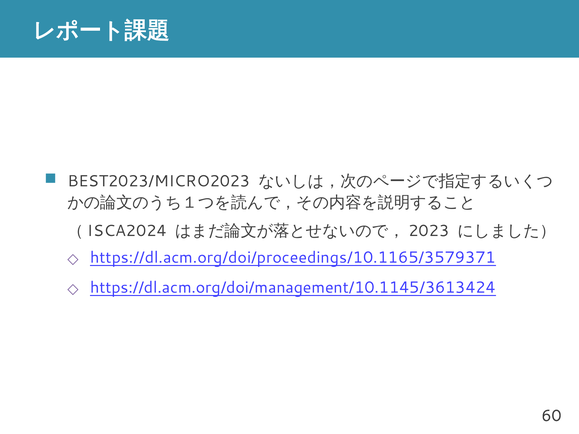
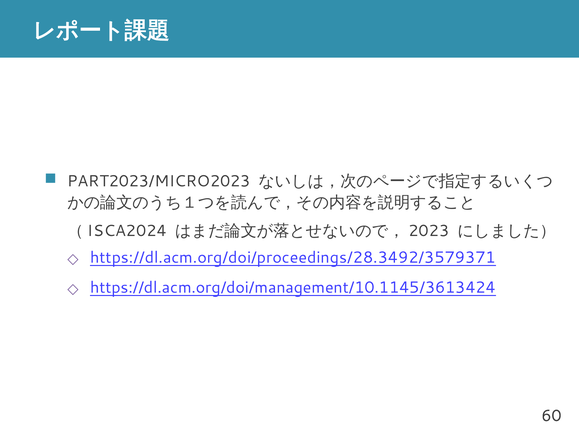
BEST2023/MICRO2023: BEST2023/MICRO2023 -> PART2023/MICRO2023
https://dl.acm.org/doi/proceedings/10.1165/3579371: https://dl.acm.org/doi/proceedings/10.1165/3579371 -> https://dl.acm.org/doi/proceedings/28.3492/3579371
